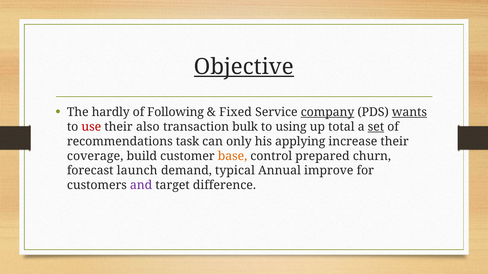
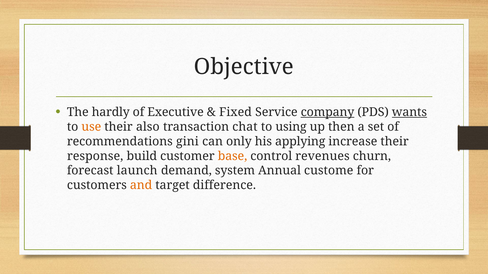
Objective underline: present -> none
Following: Following -> Executive
use colour: red -> orange
bulk: bulk -> chat
total: total -> then
set underline: present -> none
task: task -> gini
coverage: coverage -> response
prepared: prepared -> revenues
typical: typical -> system
improve: improve -> custome
and colour: purple -> orange
